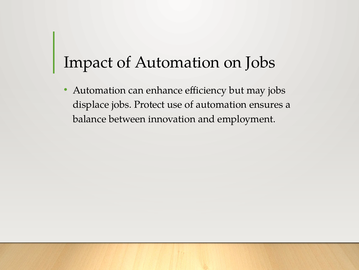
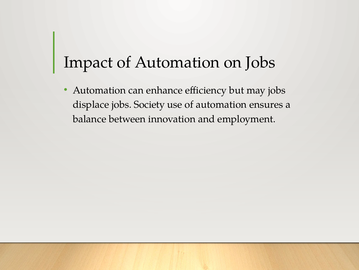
Protect: Protect -> Society
